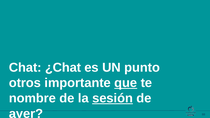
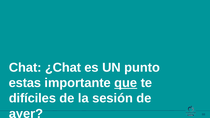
otros: otros -> estas
nombre: nombre -> difíciles
sesión underline: present -> none
